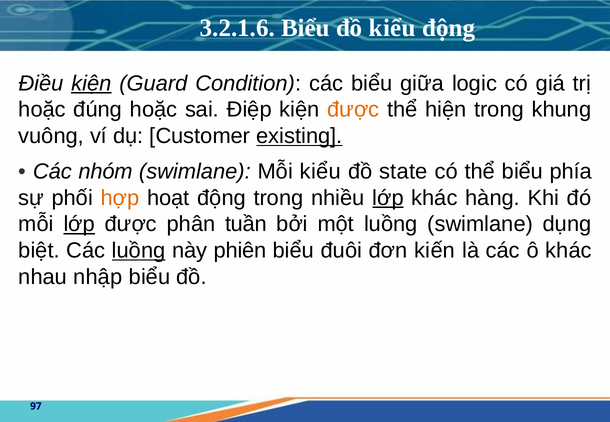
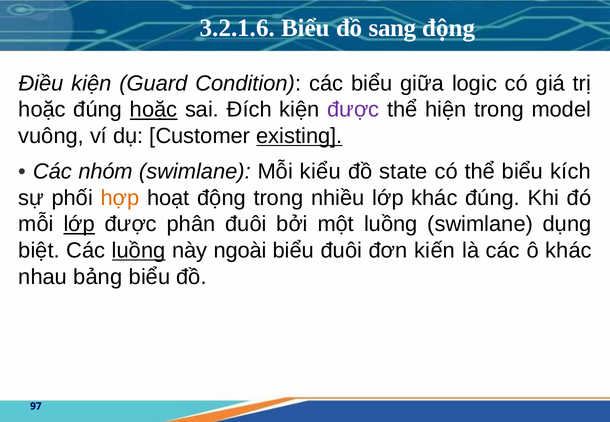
đồ kiểu: kiểu -> sang
kiện at (91, 84) underline: present -> none
hoặc at (154, 110) underline: none -> present
Điệp: Điệp -> Đích
được at (353, 110) colour: orange -> purple
khung: khung -> model
phía: phía -> kích
lớp at (388, 198) underline: present -> none
khác hàng: hàng -> đúng
phân tuần: tuần -> đuôi
phiên: phiên -> ngoài
nhập: nhập -> bảng
